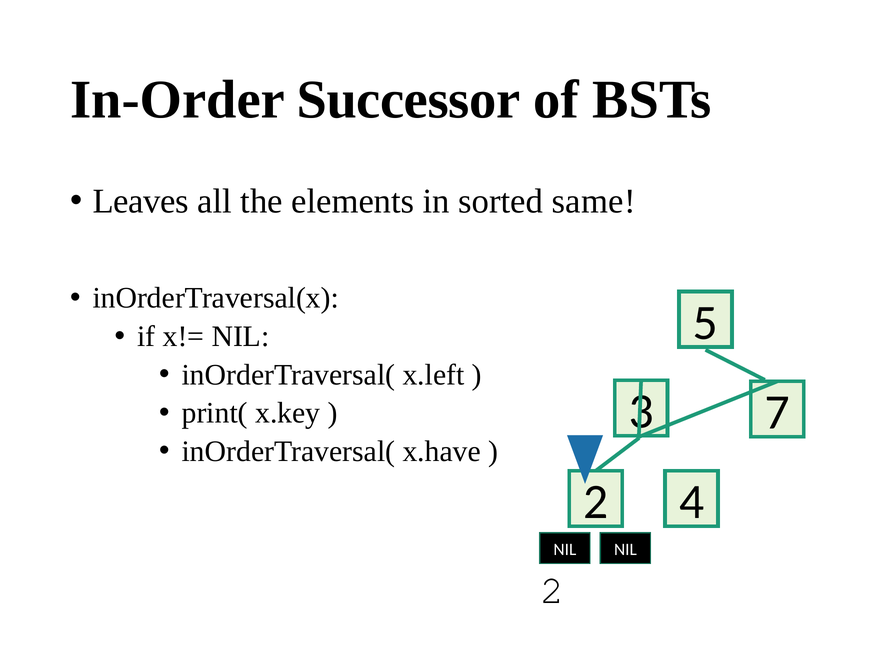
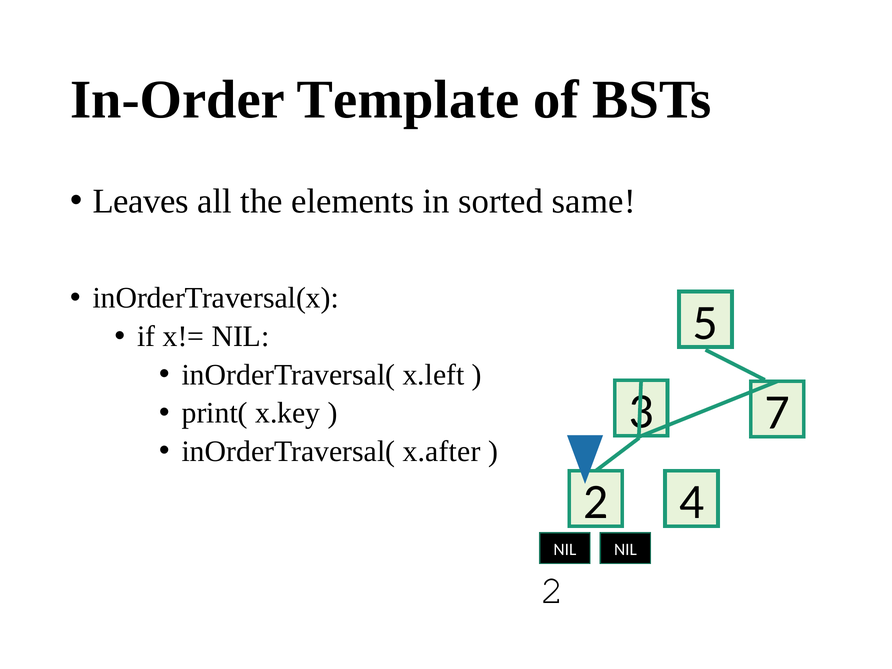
Successor: Successor -> Template
x.have: x.have -> x.after
